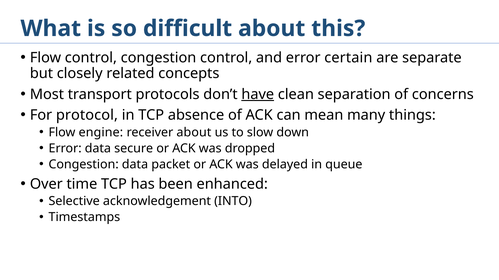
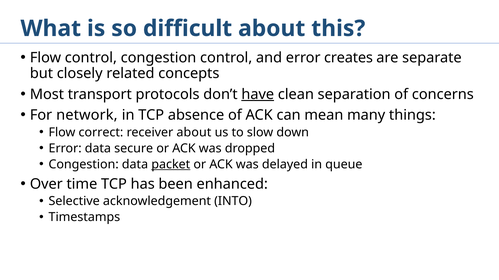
certain: certain -> creates
protocol: protocol -> network
engine: engine -> correct
packet underline: none -> present
